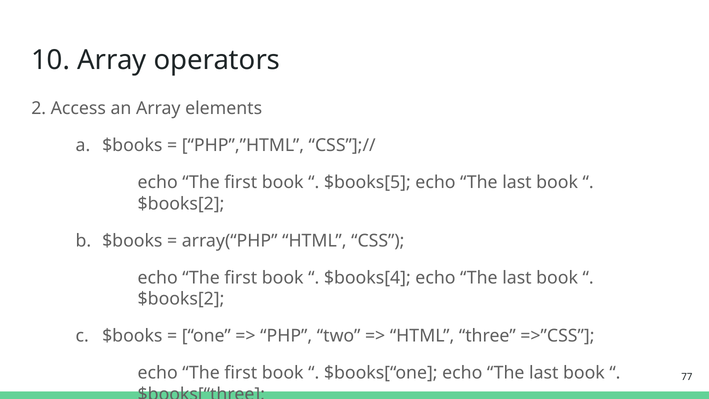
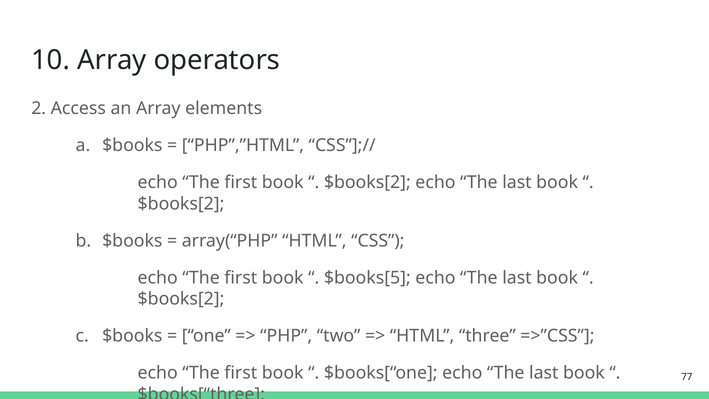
$books[5 at (367, 182): $books[5 -> $books[2
$books[4: $books[4 -> $books[5
